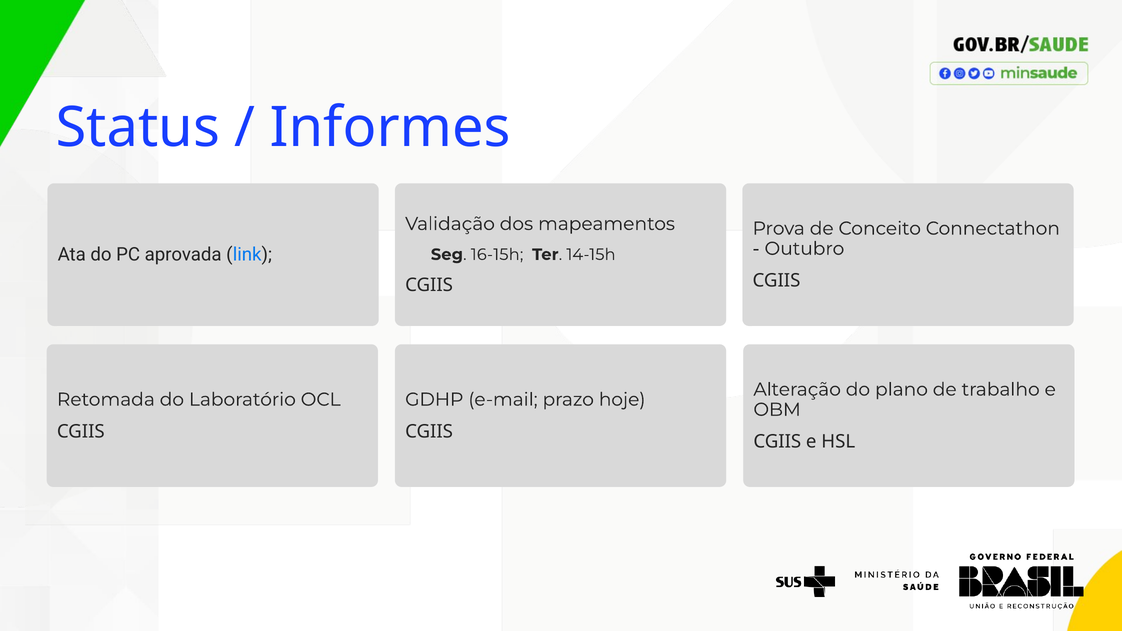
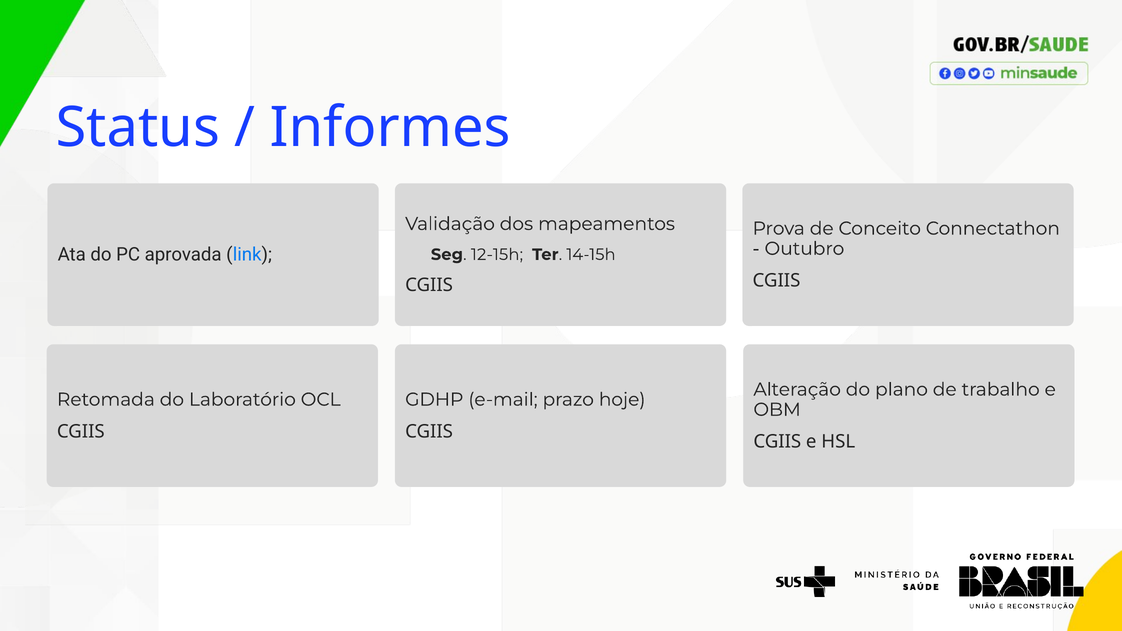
16-15h: 16-15h -> 12-15h
